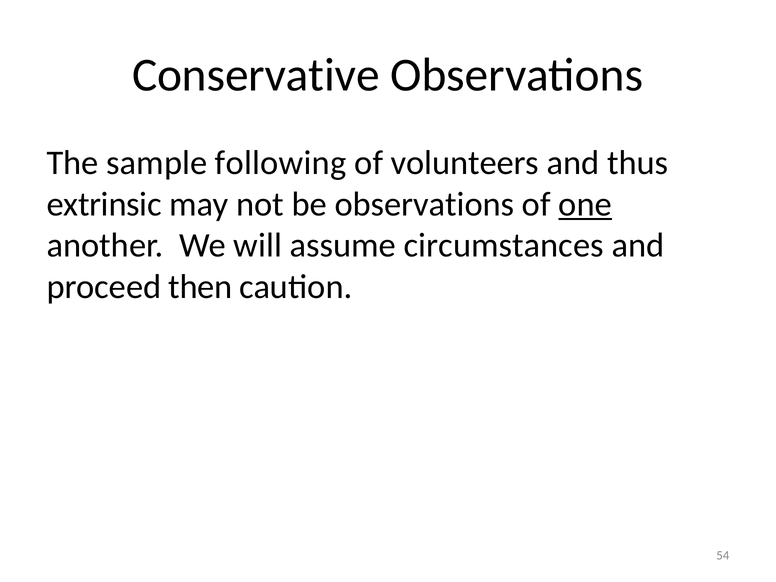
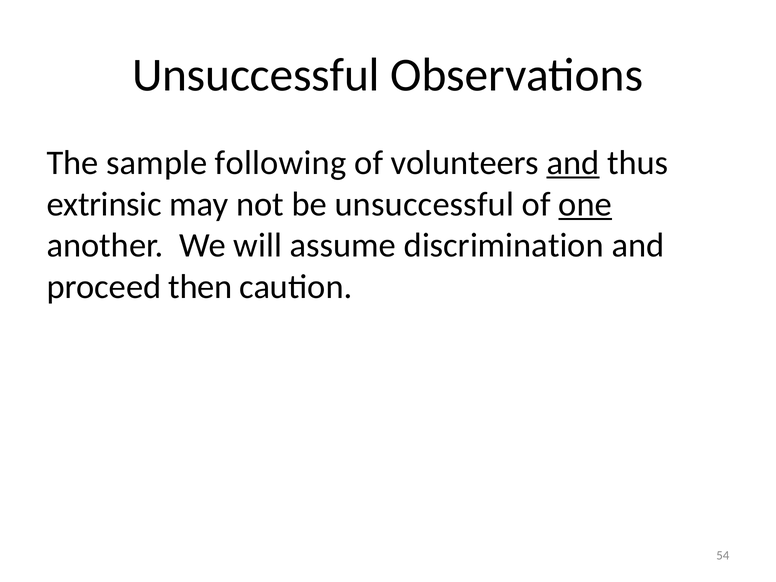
Conservative at (256, 75): Conservative -> Unsuccessful
and at (573, 163) underline: none -> present
be observations: observations -> unsuccessful
circumstances: circumstances -> discrimination
